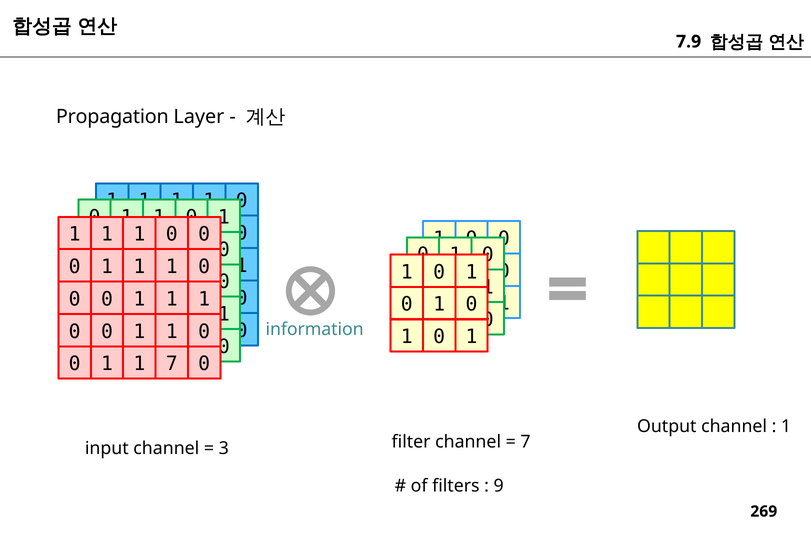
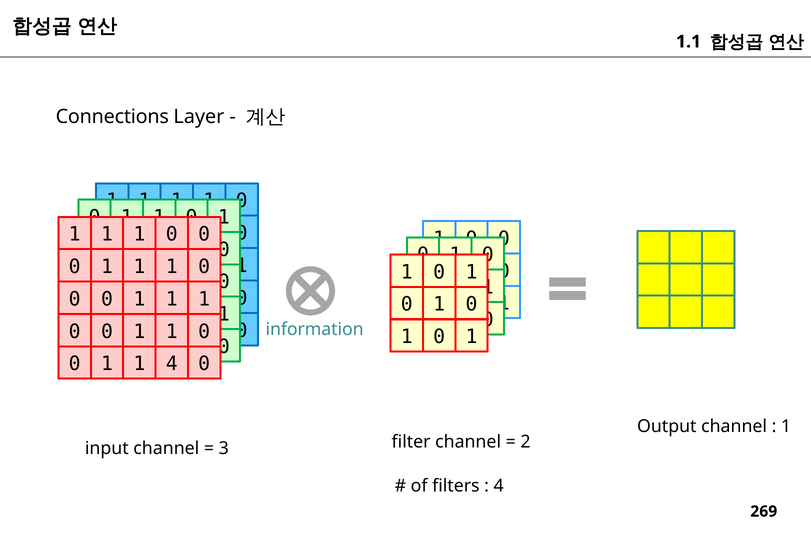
7.9: 7.9 -> 1.1
Propagation: Propagation -> Connections
1 7: 7 -> 4
7 at (526, 442): 7 -> 2
9 at (499, 485): 9 -> 4
